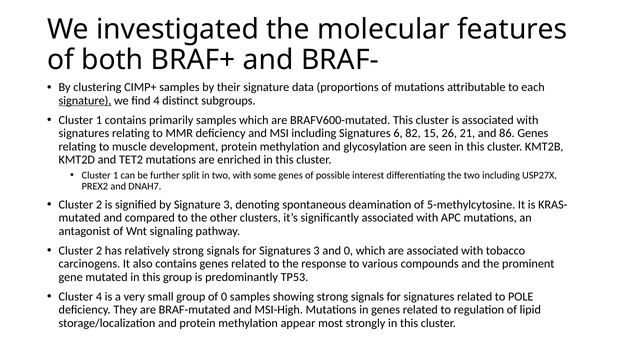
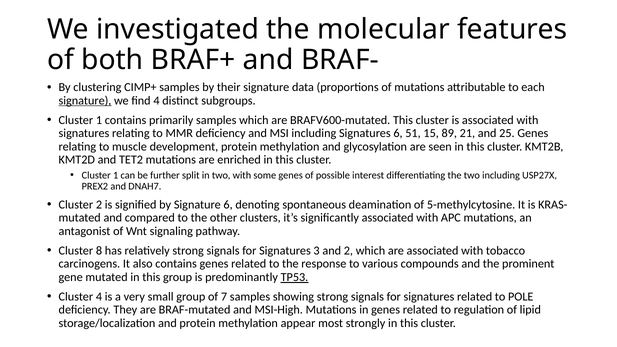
82: 82 -> 51
26: 26 -> 89
86: 86 -> 25
Signature 3: 3 -> 6
2 at (99, 251): 2 -> 8
and 0: 0 -> 2
TP53 underline: none -> present
of 0: 0 -> 7
